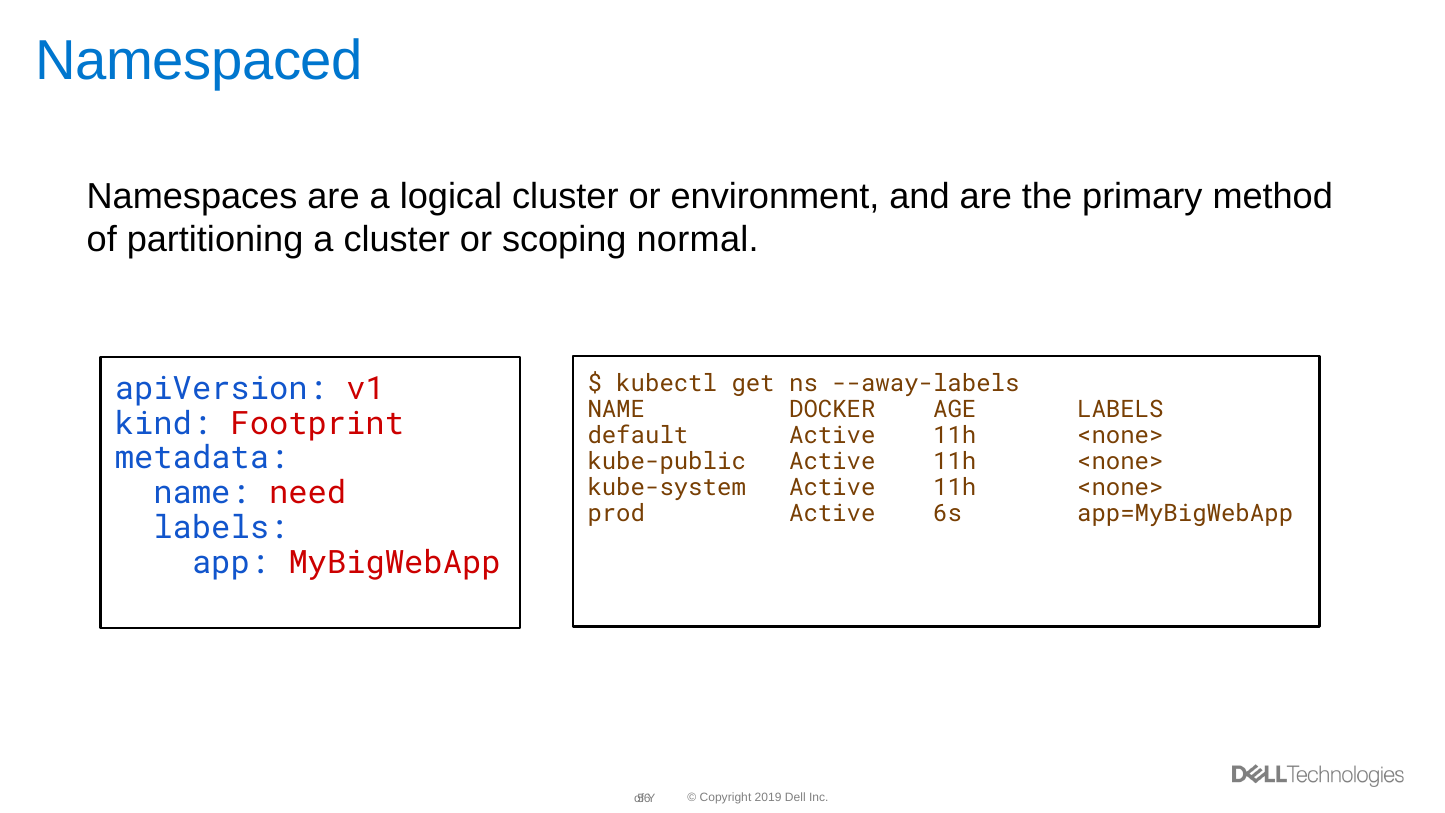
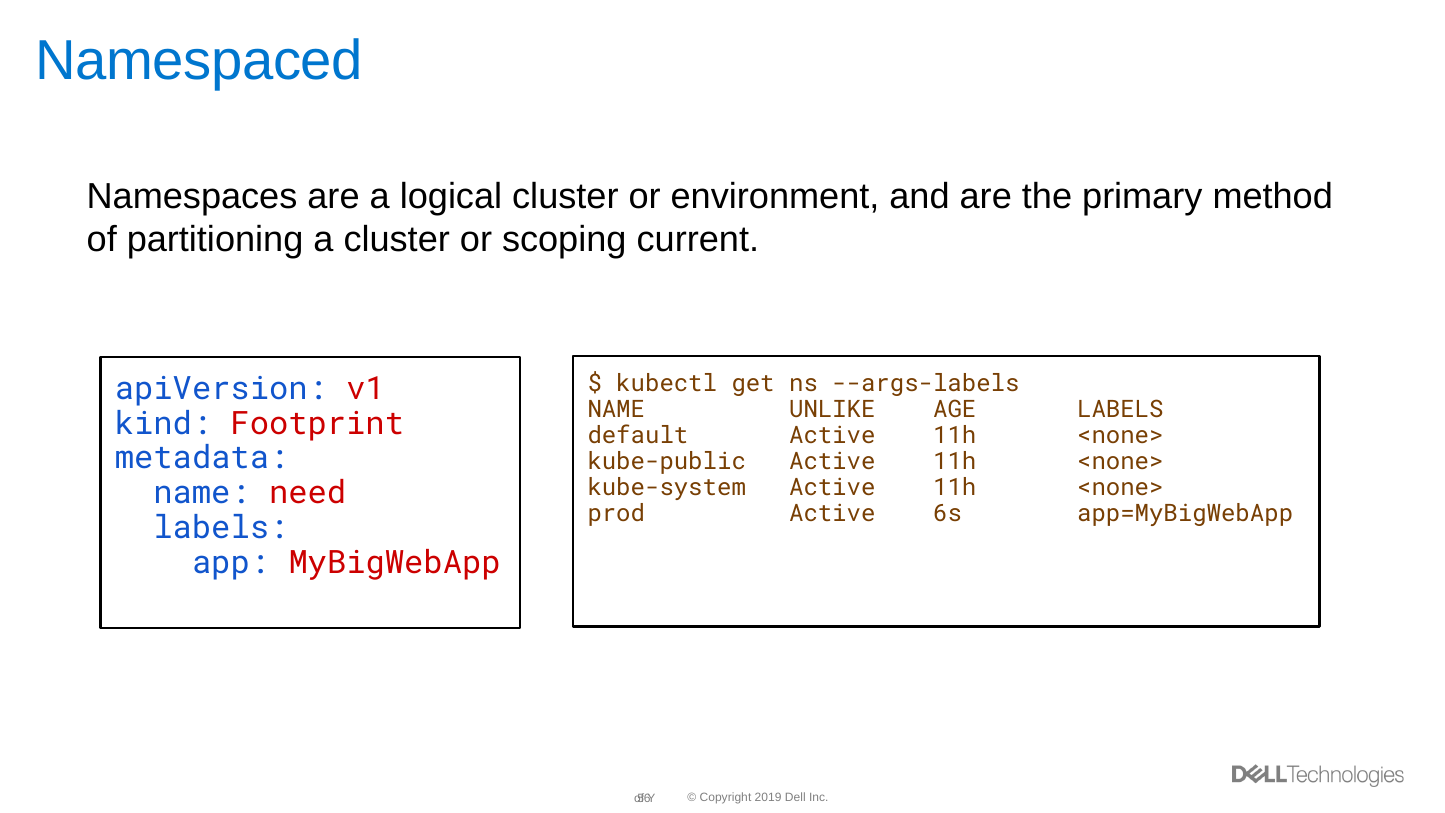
normal: normal -> current
--away-labels: --away-labels -> --args-labels
DOCKER: DOCKER -> UNLIKE
